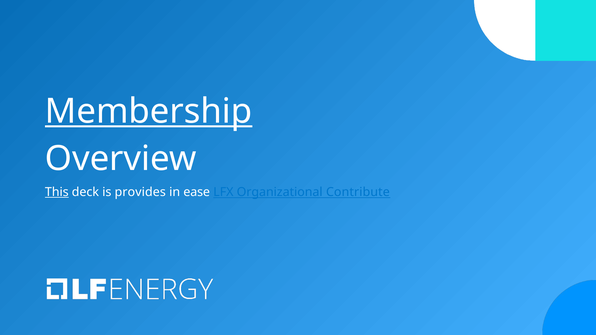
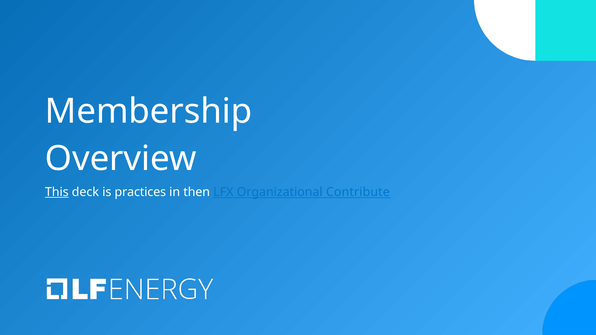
Membership underline: present -> none
provides: provides -> practices
ease: ease -> then
